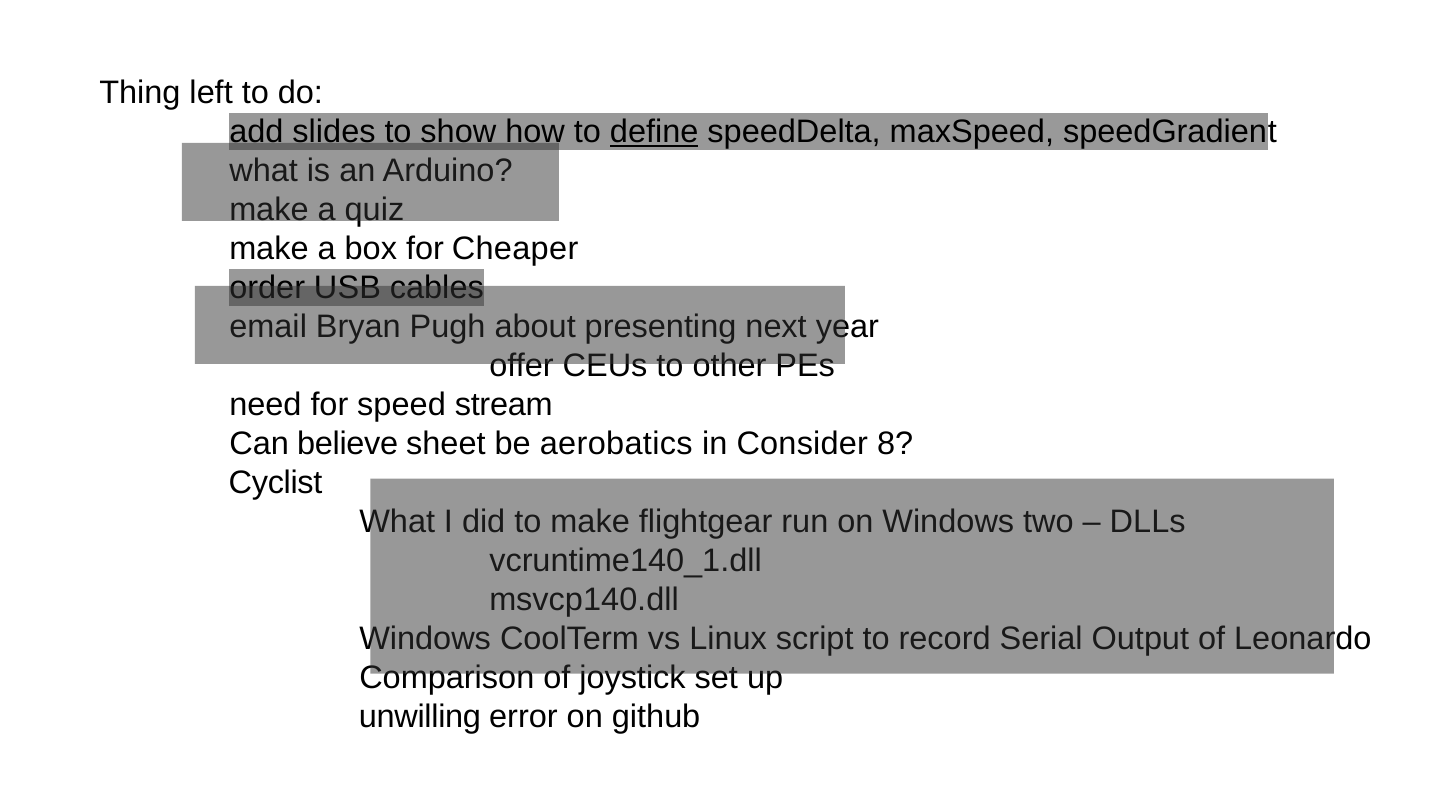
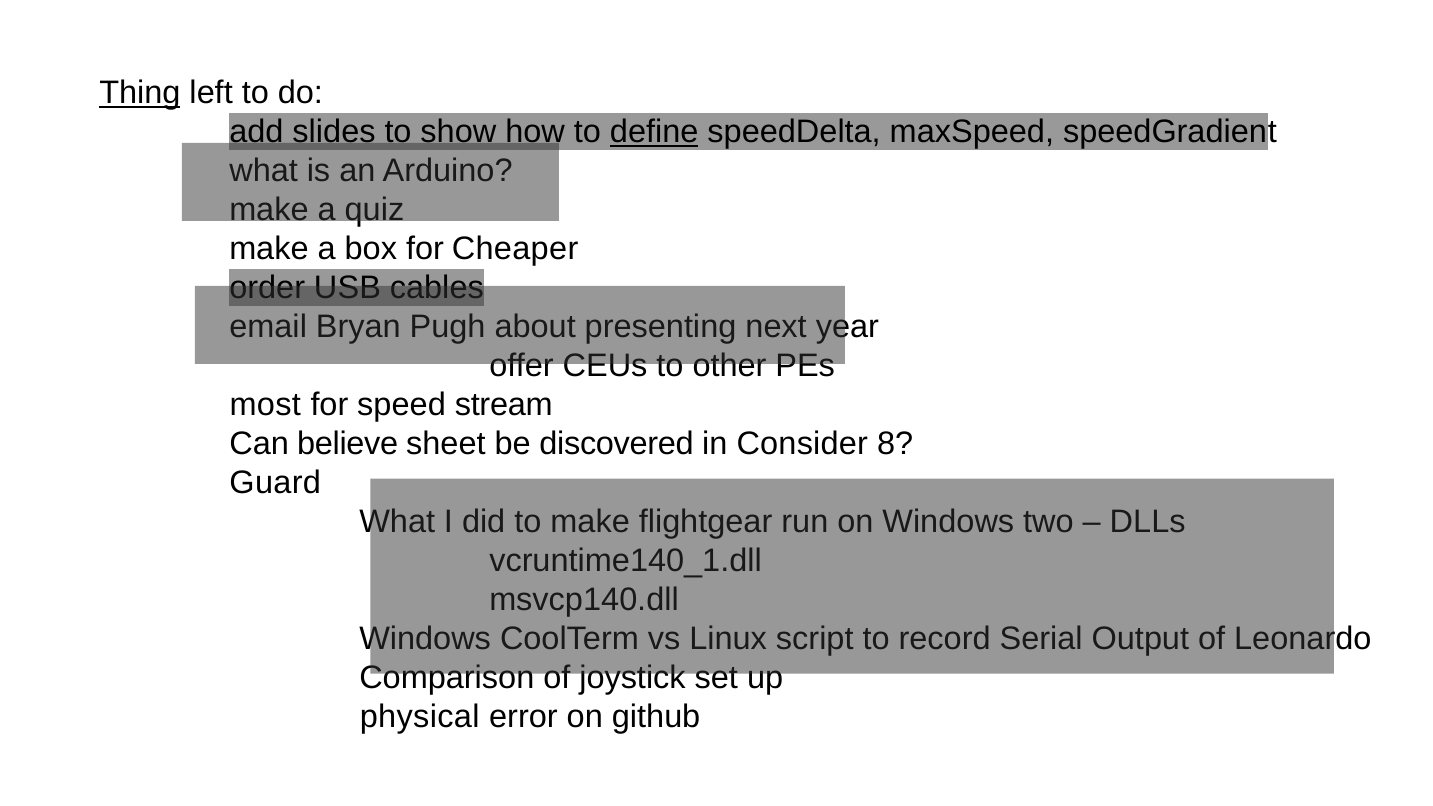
Thing underline: none -> present
need: need -> most
aerobatics: aerobatics -> discovered
Cyclist: Cyclist -> Guard
unwilling: unwilling -> physical
